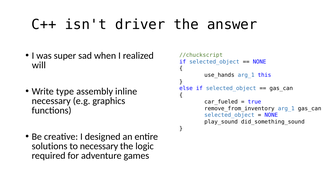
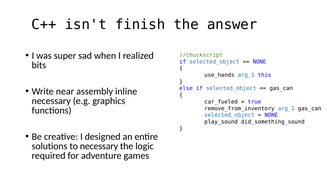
driver: driver -> finish
will: will -> bits
type: type -> near
